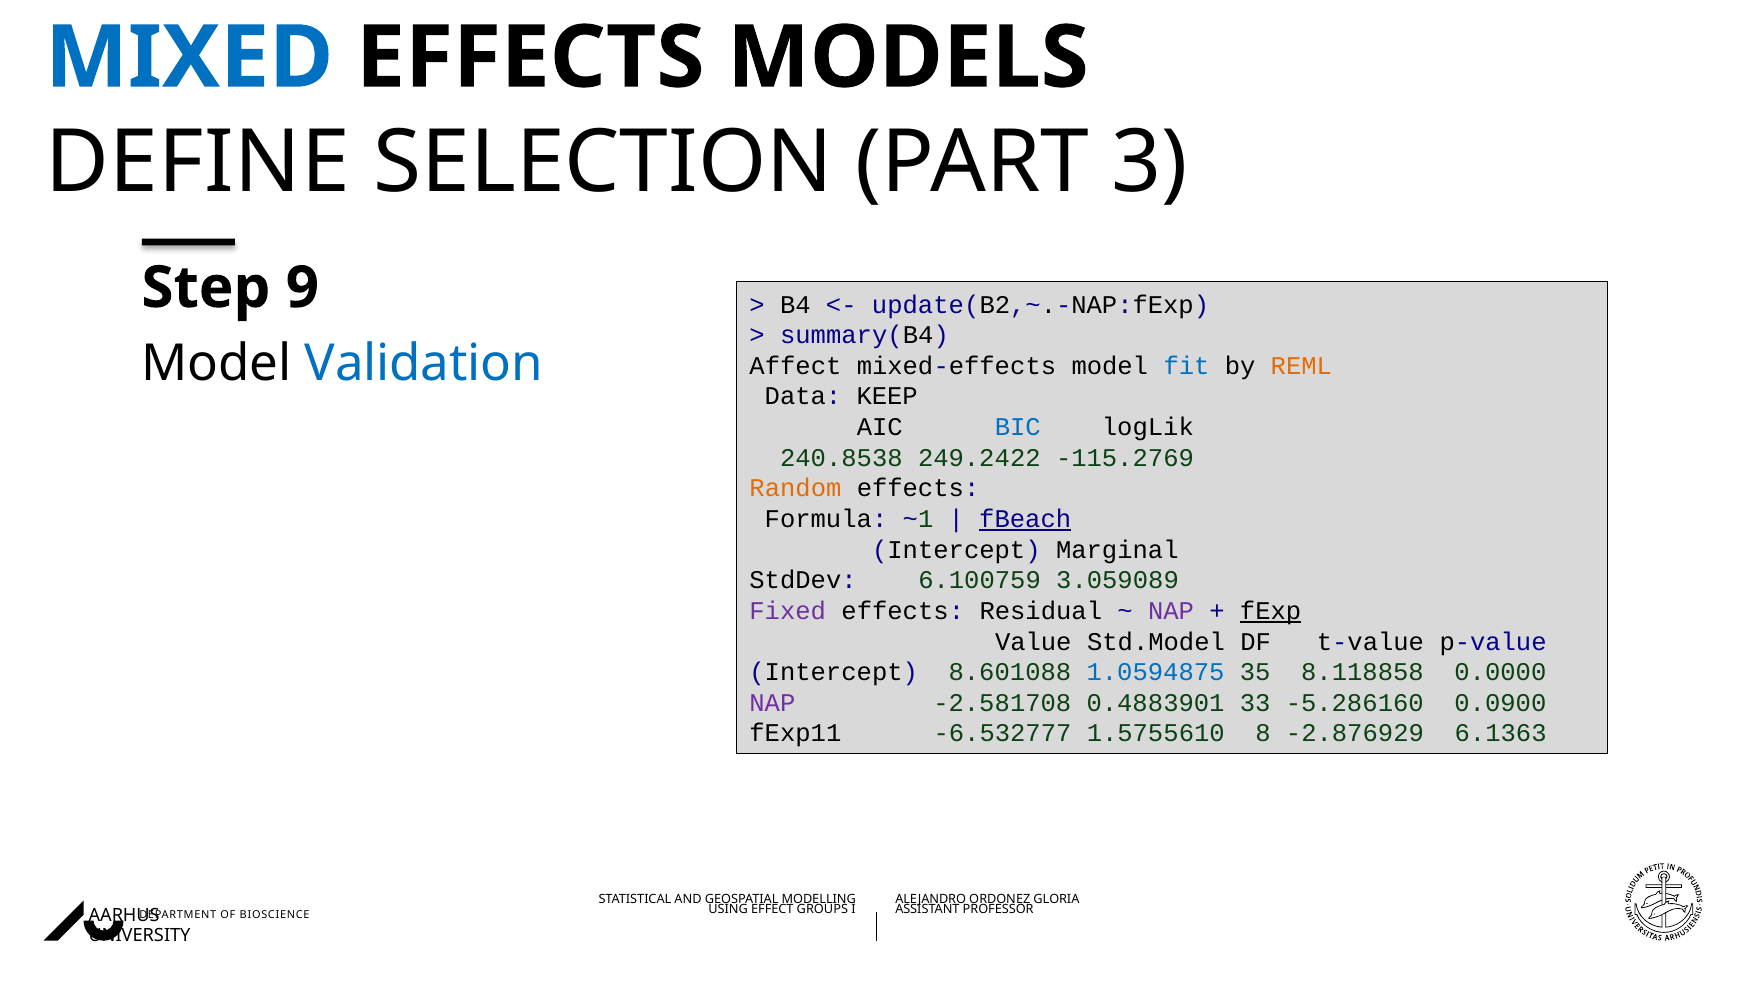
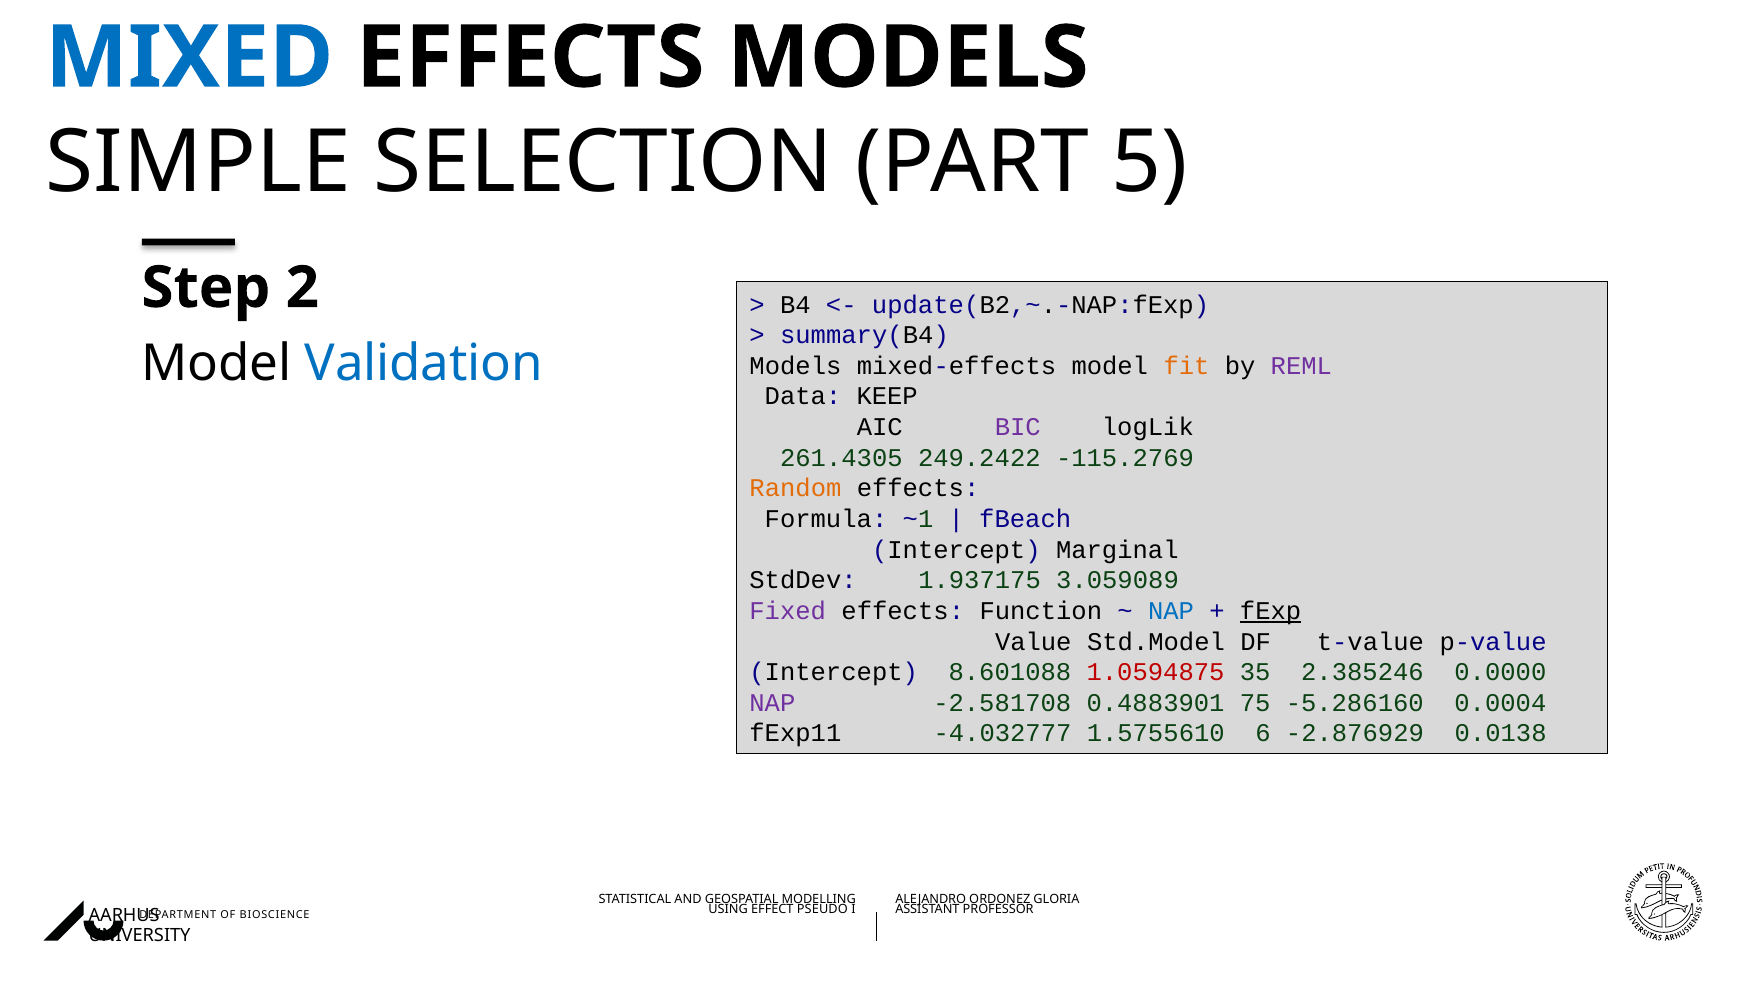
DEFINE: DEFINE -> SIMPLE
3: 3 -> 5
9: 9 -> 2
Affect at (795, 366): Affect -> Models
fit colour: blue -> orange
REML colour: orange -> purple
BIC colour: blue -> purple
240.8538: 240.8538 -> 261.4305
fBeach underline: present -> none
6.100759: 6.100759 -> 1.937175
Residual: Residual -> Function
NAP at (1171, 611) colour: purple -> blue
1.0594875 colour: blue -> red
8.118858: 8.118858 -> 2.385246
33: 33 -> 75
0.0900: 0.0900 -> 0.0004
-6.532777: -6.532777 -> -4.032777
8: 8 -> 6
6.1363: 6.1363 -> 0.0138
GROUPS: GROUPS -> PSEUDO
